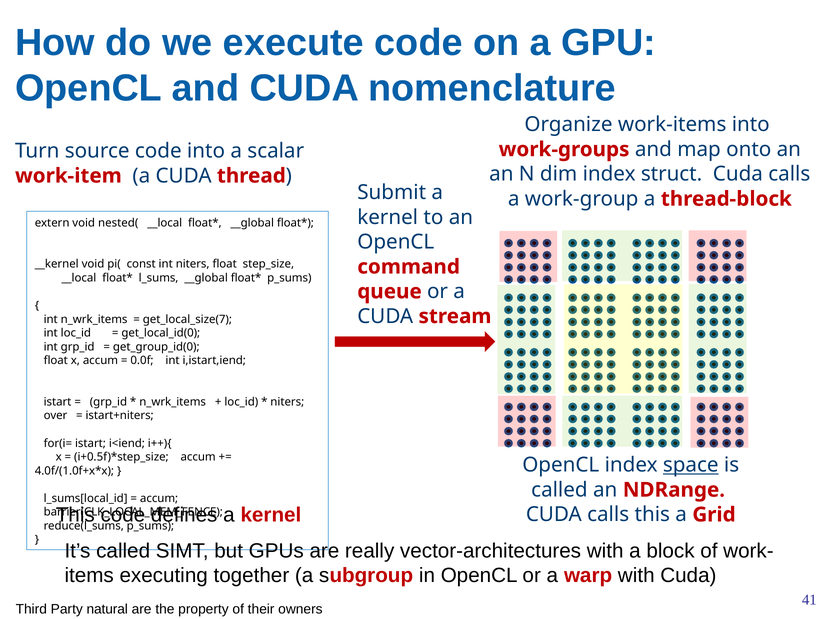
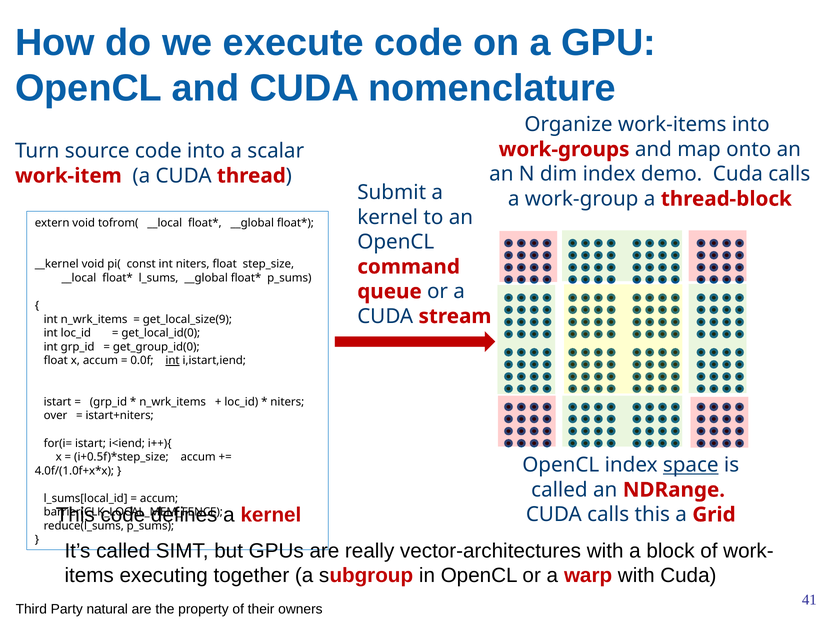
struct: struct -> demo
nested(: nested( -> tofrom(
get_local_size(7: get_local_size(7 -> get_local_size(9
int at (173, 361) underline: none -> present
